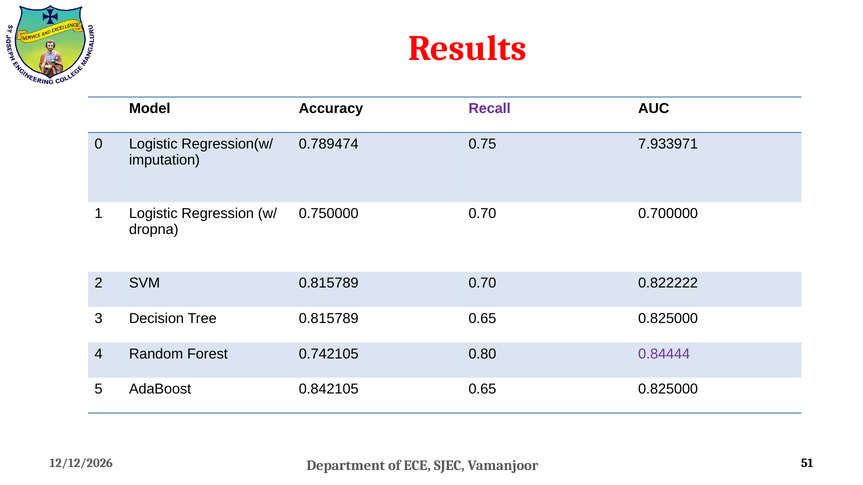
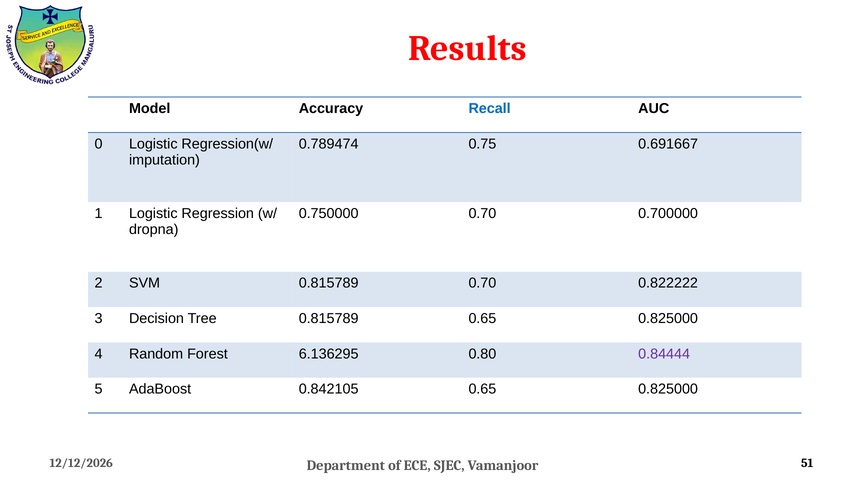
Recall colour: purple -> blue
7.933971: 7.933971 -> 0.691667
0.742105: 0.742105 -> 6.136295
